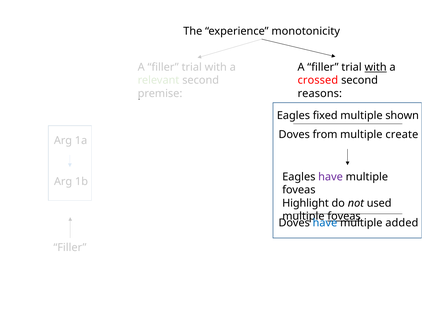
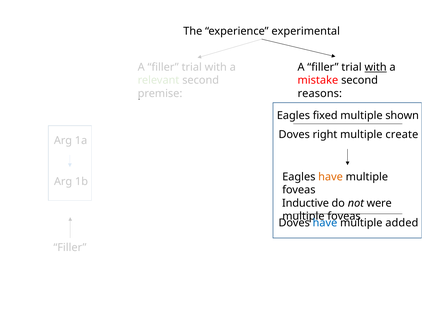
monotonicity: monotonicity -> experimental
crossed: crossed -> mistake
from: from -> right
have at (331, 176) colour: purple -> orange
Highlight: Highlight -> Inductive
used: used -> were
foveas at (344, 216) underline: present -> none
